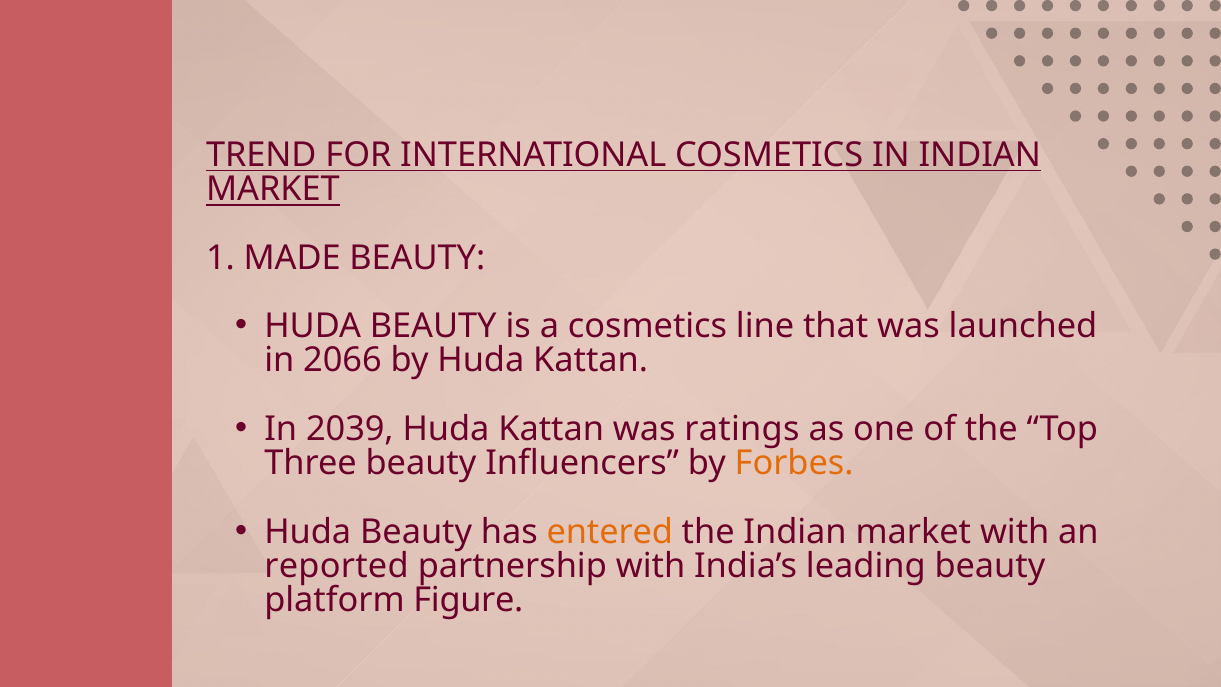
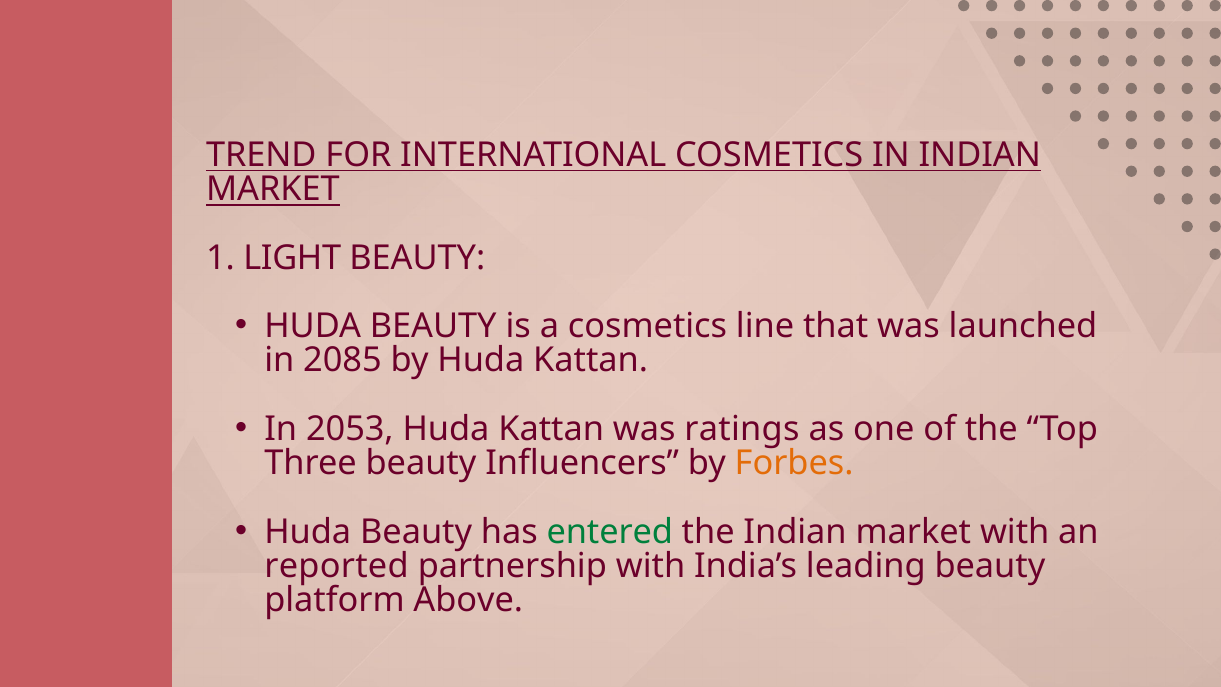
MADE: MADE -> LIGHT
2066: 2066 -> 2085
2039: 2039 -> 2053
entered colour: orange -> green
Figure: Figure -> Above
